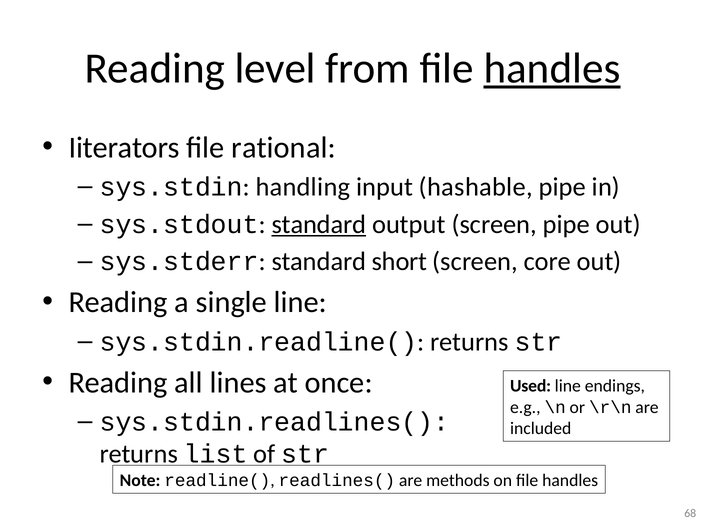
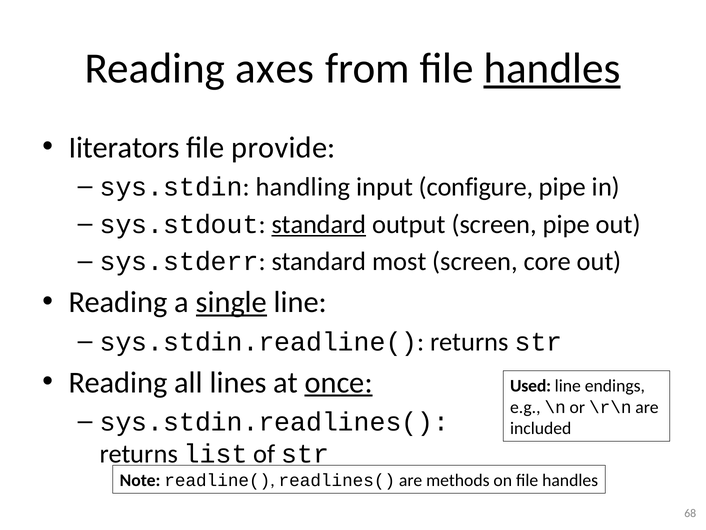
level: level -> axes
rational: rational -> provide
hashable: hashable -> configure
short: short -> most
single underline: none -> present
once underline: none -> present
